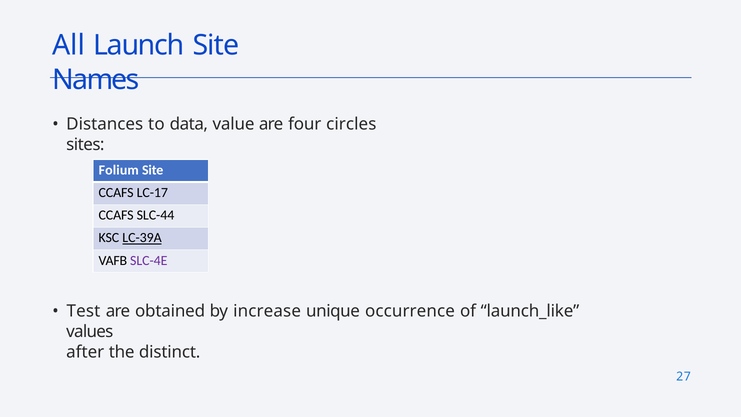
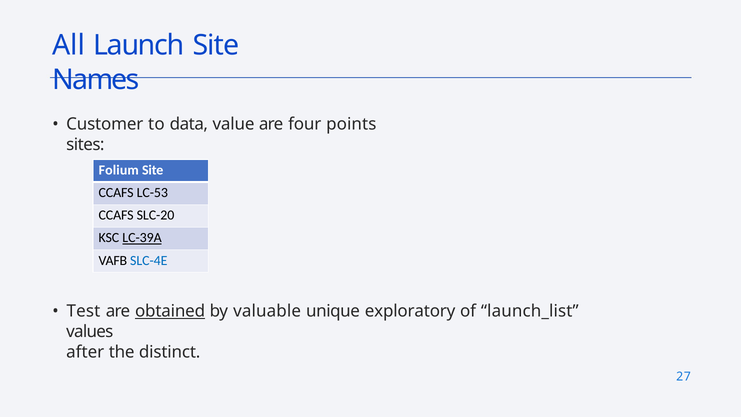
Distances: Distances -> Customer
circles: circles -> points
LC-17: LC-17 -> LC-53
SLC-44: SLC-44 -> SLC-20
SLC-4E colour: purple -> blue
obtained underline: none -> present
increase: increase -> valuable
occurrence: occurrence -> exploratory
launch_like: launch_like -> launch_list
